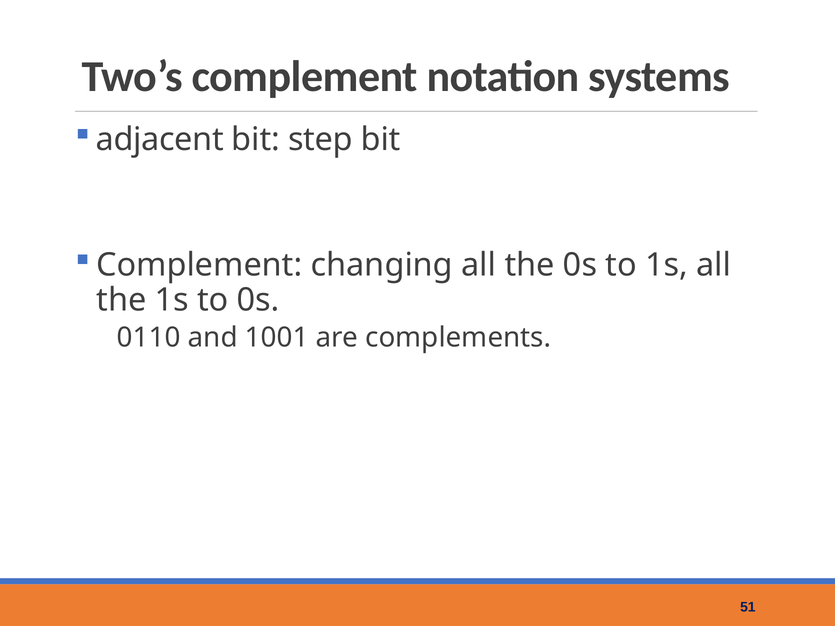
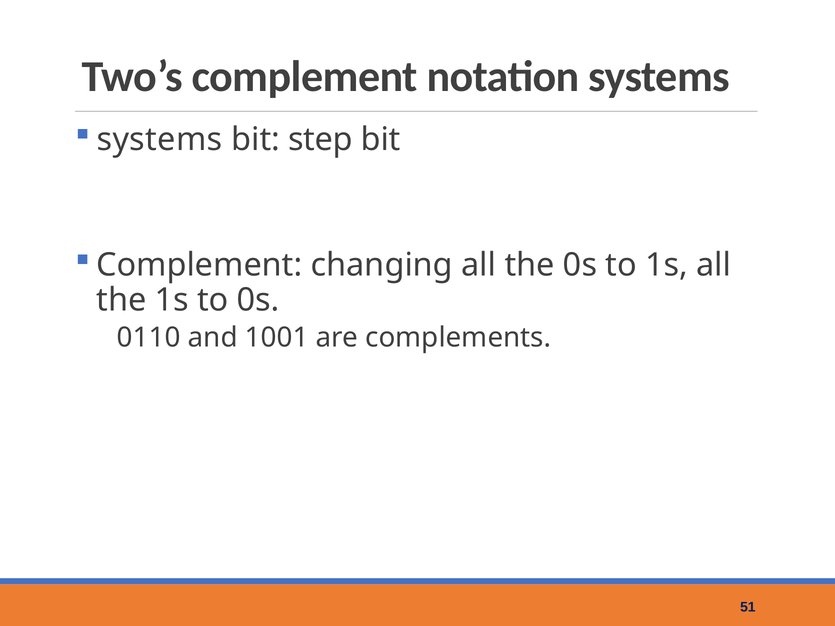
adjacent at (160, 140): adjacent -> systems
